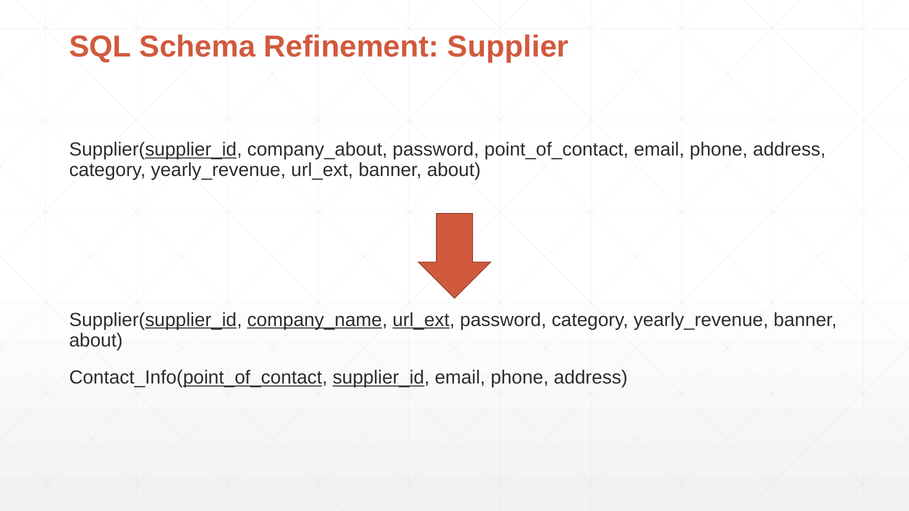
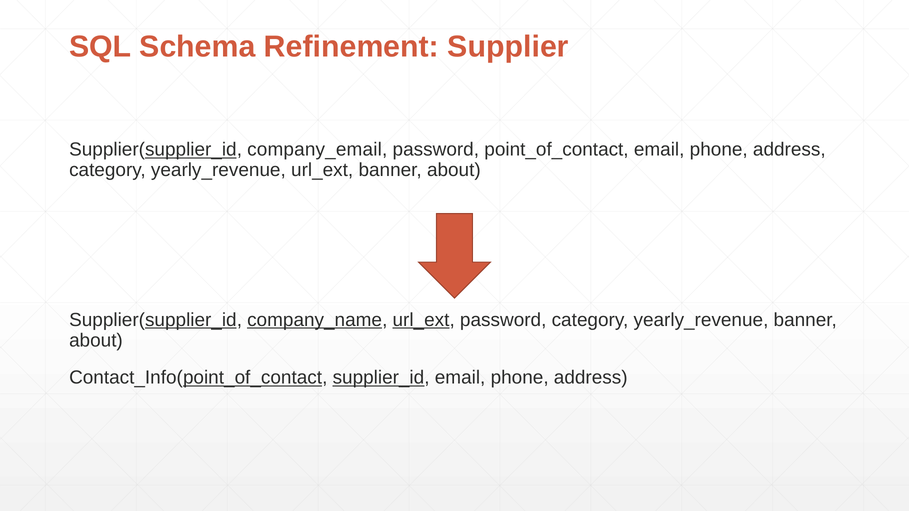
company_about: company_about -> company_email
